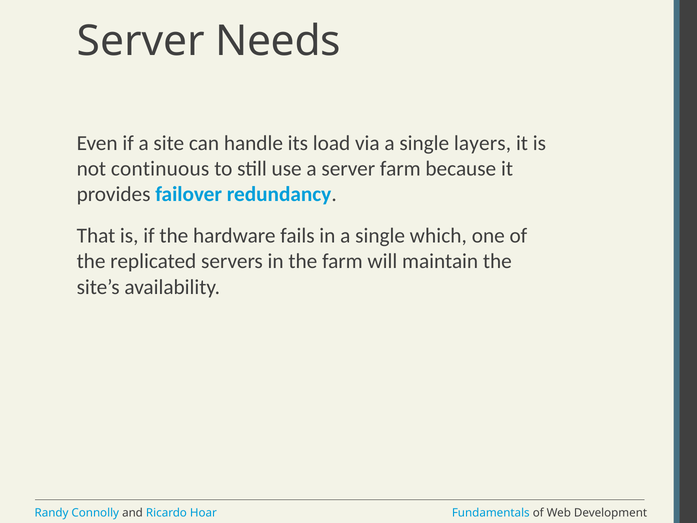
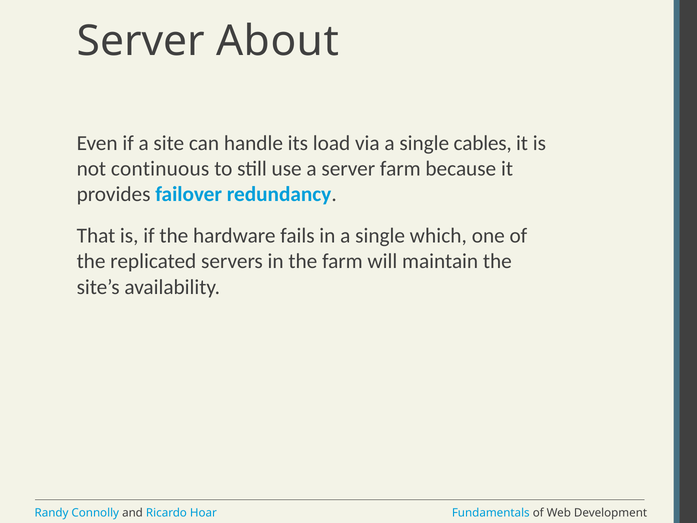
Needs: Needs -> About
layers: layers -> cables
